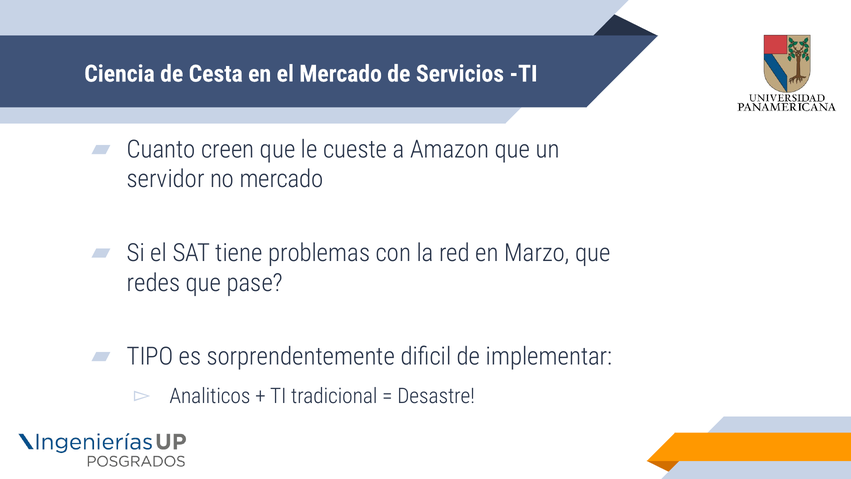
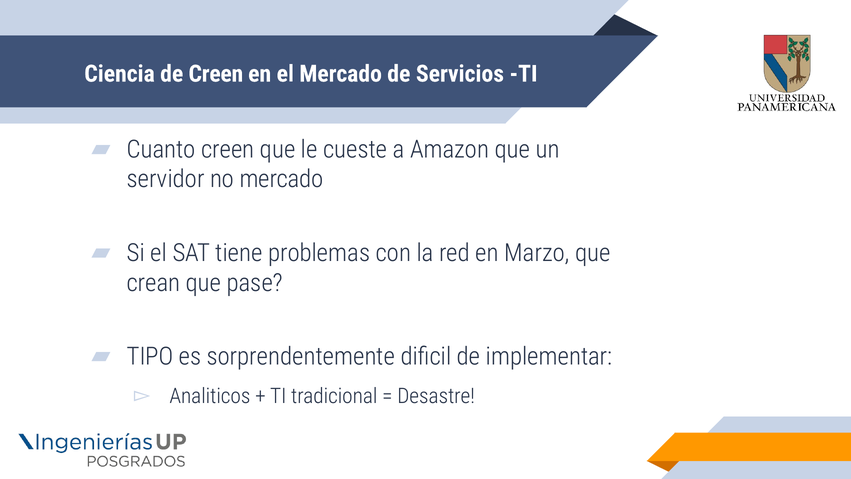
de Cesta: Cesta -> Creen
redes: redes -> crean
